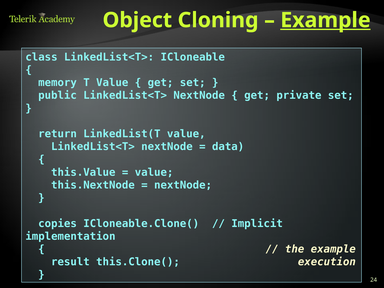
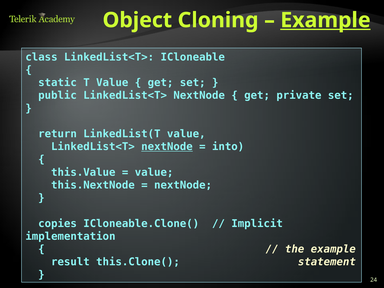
memory: memory -> static
nextNode at (167, 147) underline: none -> present
data: data -> into
execution: execution -> statement
